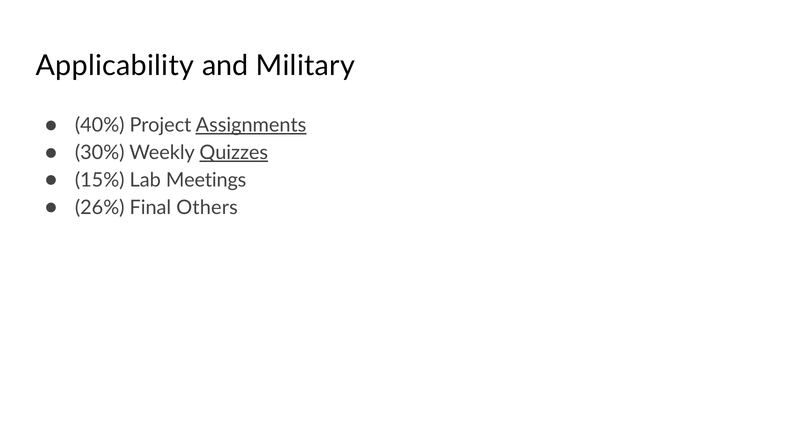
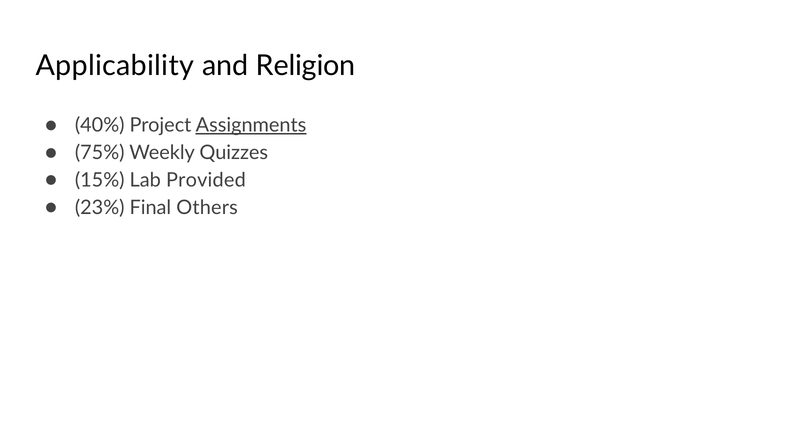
Military: Military -> Religion
30%: 30% -> 75%
Quizzes underline: present -> none
Meetings: Meetings -> Provided
26%: 26% -> 23%
